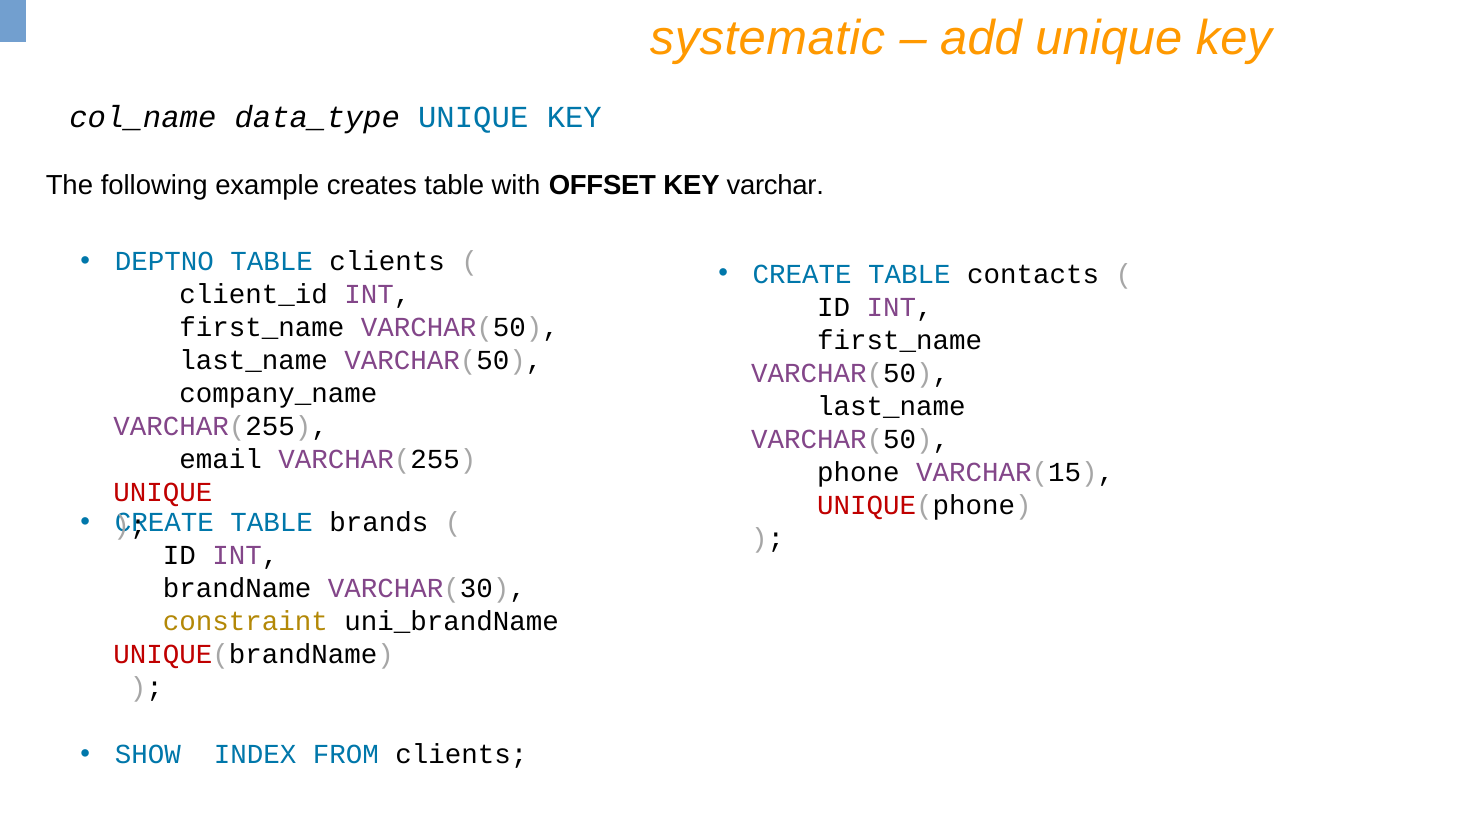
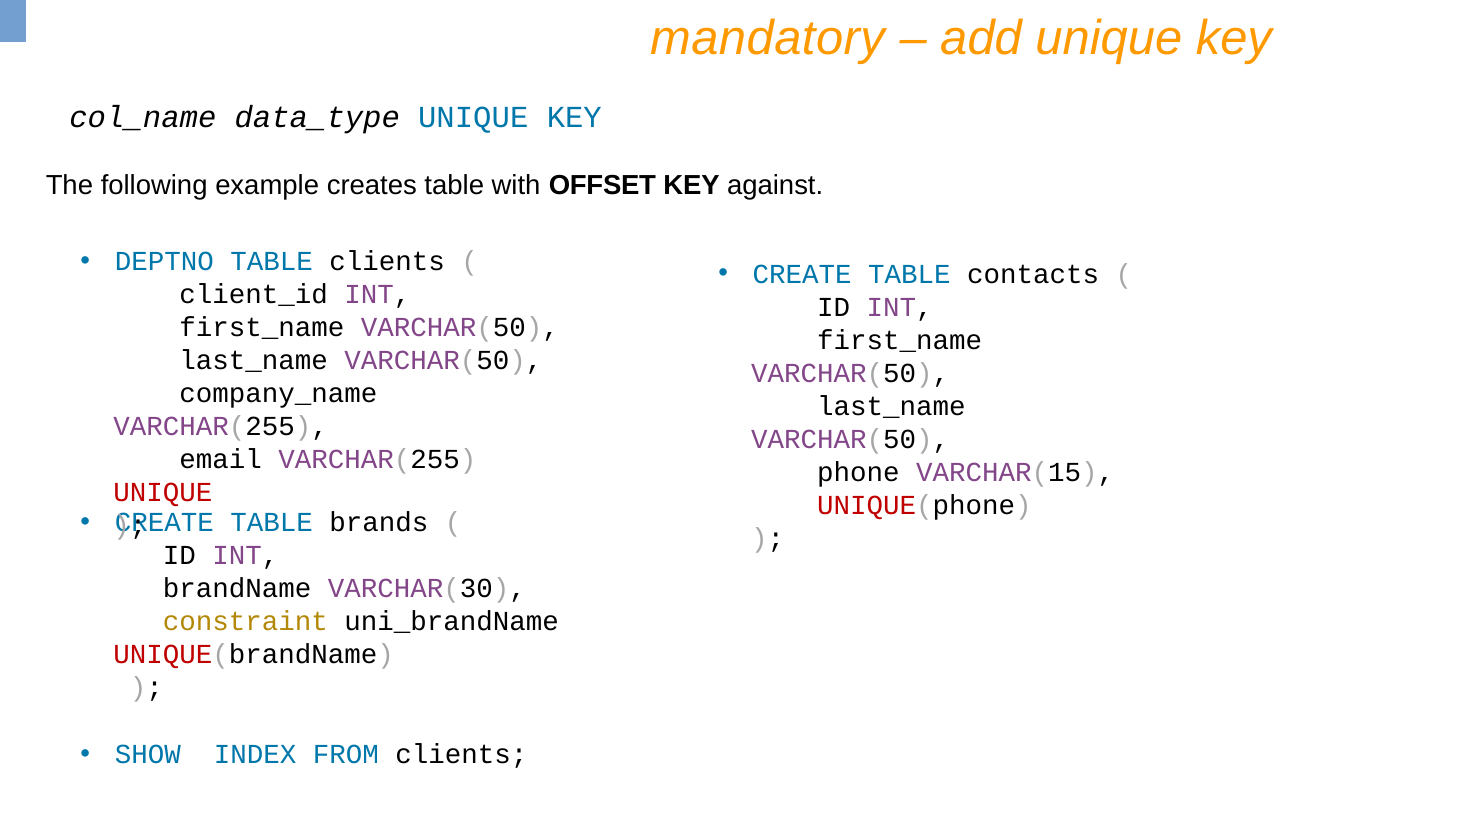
systematic: systematic -> mandatory
varchar: varchar -> against
